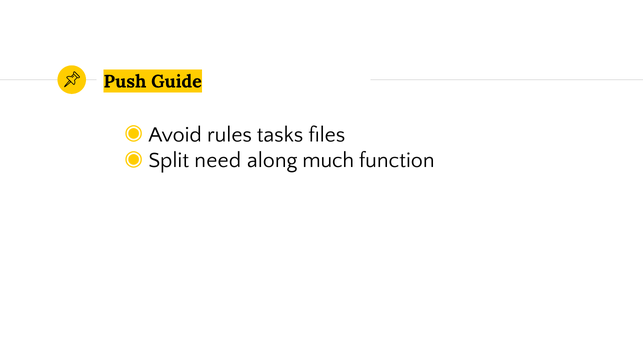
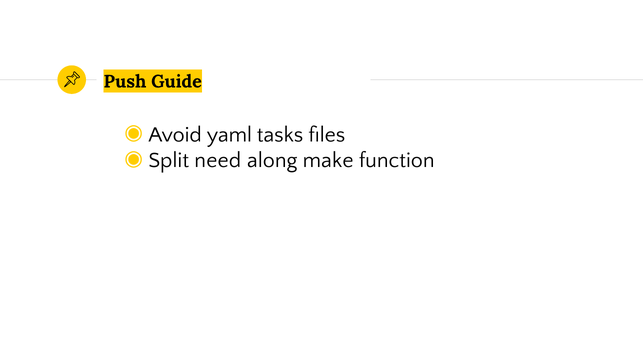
rules: rules -> yaml
much: much -> make
